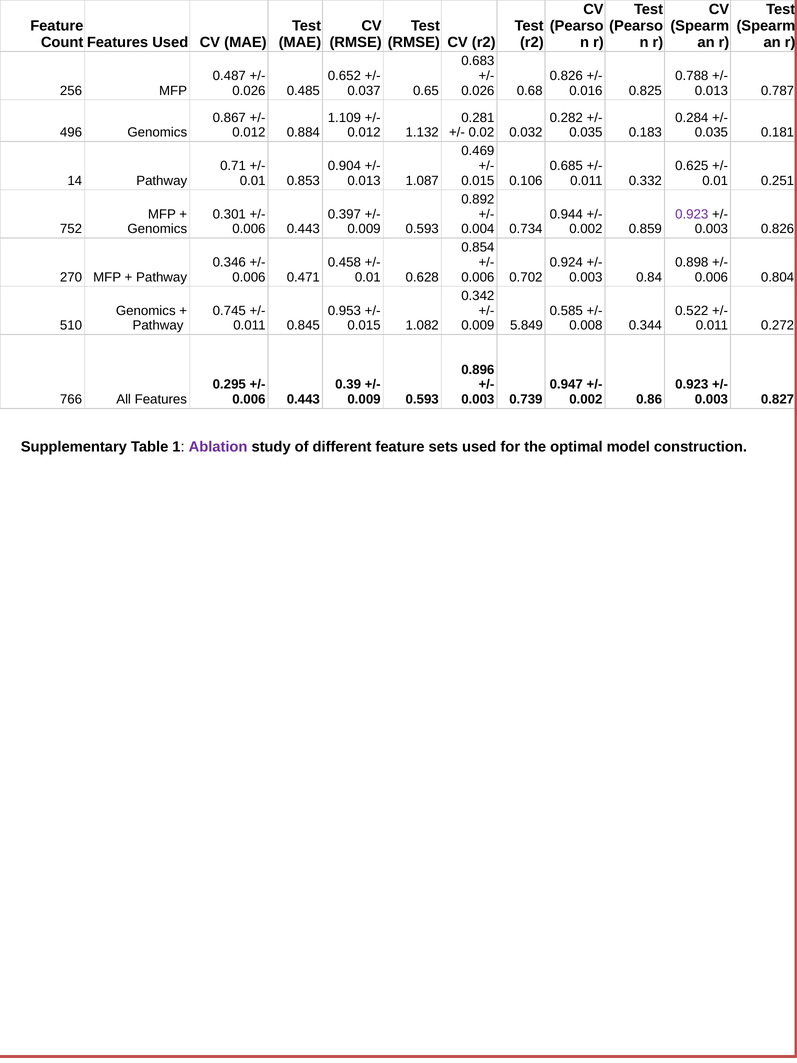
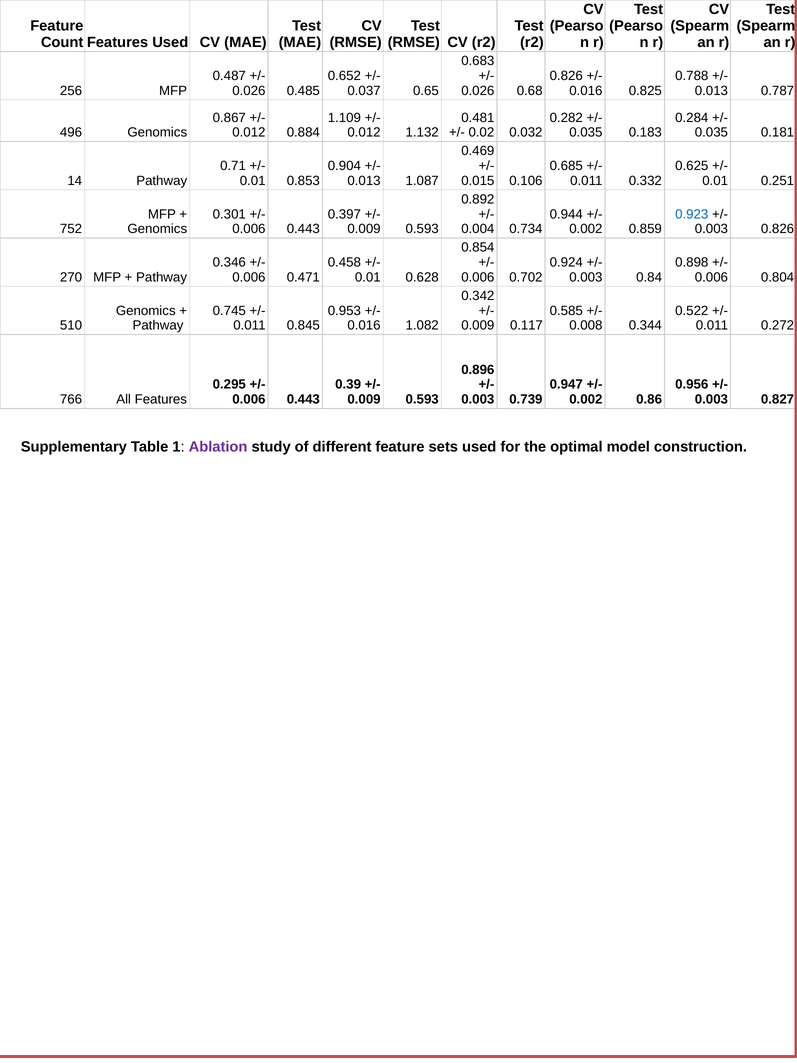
0.281: 0.281 -> 0.481
0.923 at (692, 214) colour: purple -> blue
0.015 at (364, 325): 0.015 -> 0.016
5.849: 5.849 -> 0.117
0.923 at (692, 384): 0.923 -> 0.956
